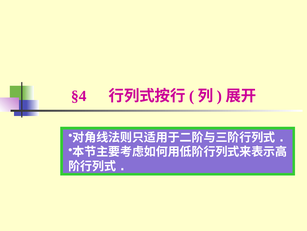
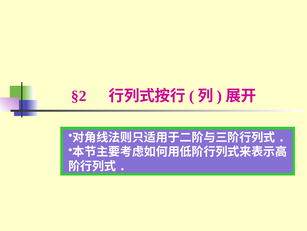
§4: §4 -> §2
